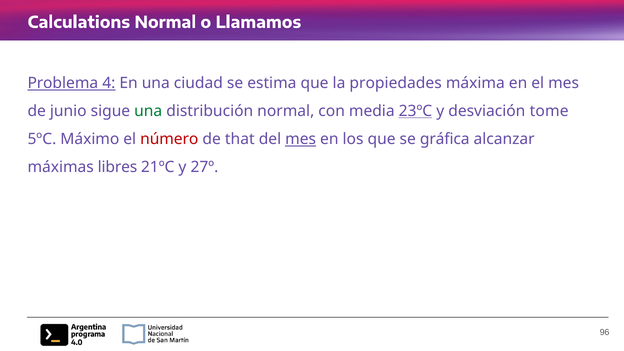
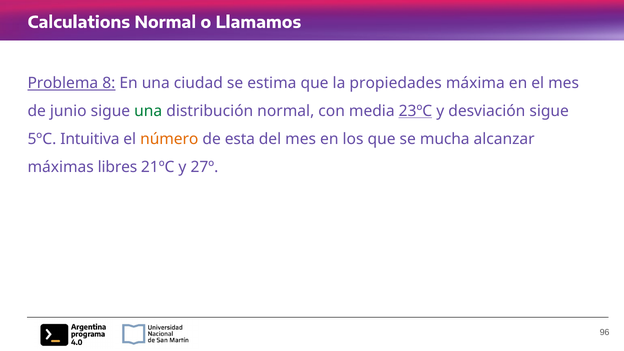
4: 4 -> 8
desviación tome: tome -> sigue
Máximo: Máximo -> Intuitiva
número colour: red -> orange
that: that -> esta
mes at (301, 139) underline: present -> none
gráfica: gráfica -> mucha
